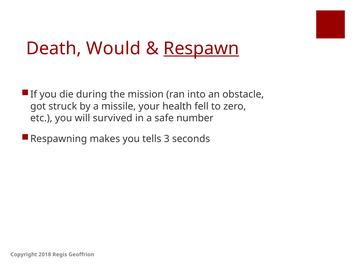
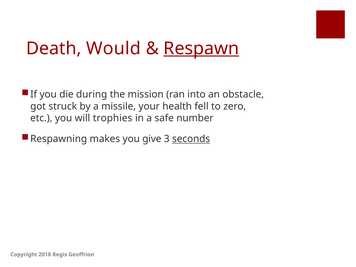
survived: survived -> trophies
tells: tells -> give
seconds underline: none -> present
